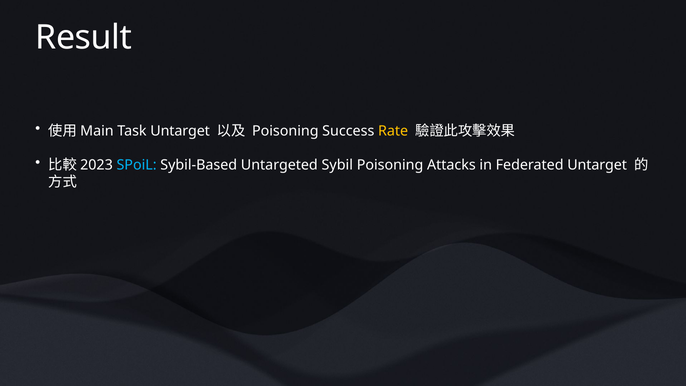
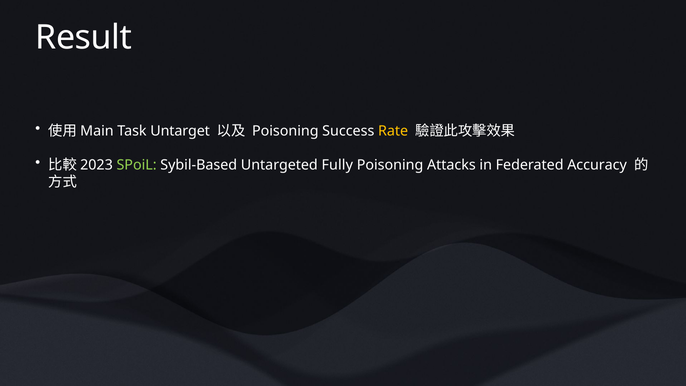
SPoiL colour: light blue -> light green
Sybil: Sybil -> Fully
Federated Untarget: Untarget -> Accuracy
